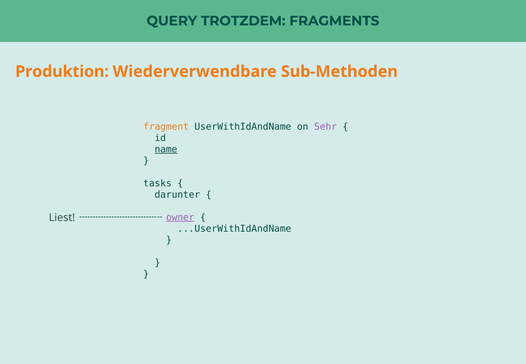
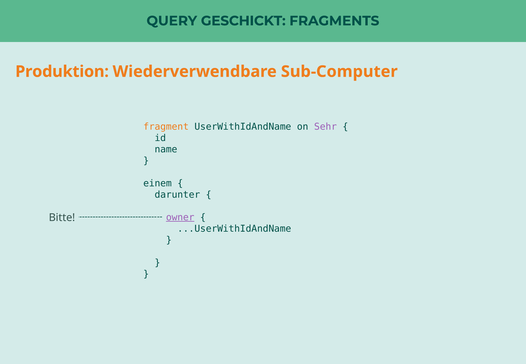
TROTZDEM: TROTZDEM -> GESCHICKT
Sub-Methoden: Sub-Methoden -> Sub-Computer
name underline: present -> none
tasks: tasks -> einem
Liest: Liest -> Bitte
